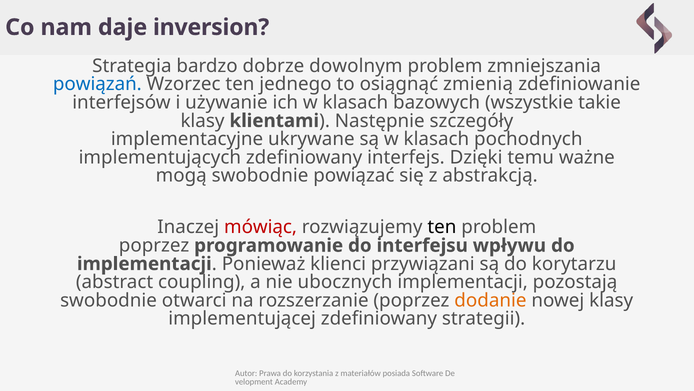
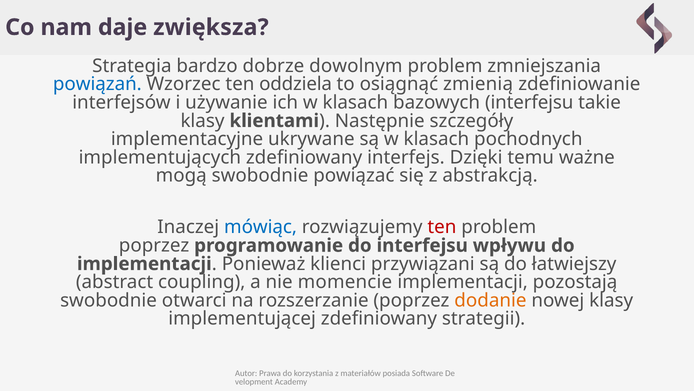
inversion: inversion -> zwiększa
jednego: jednego -> oddziela
bazowych wszystkie: wszystkie -> interfejsu
mówiąc colour: red -> blue
ten at (442, 227) colour: black -> red
korytarzu: korytarzu -> łatwiejszy
ubocznych: ubocznych -> momencie
